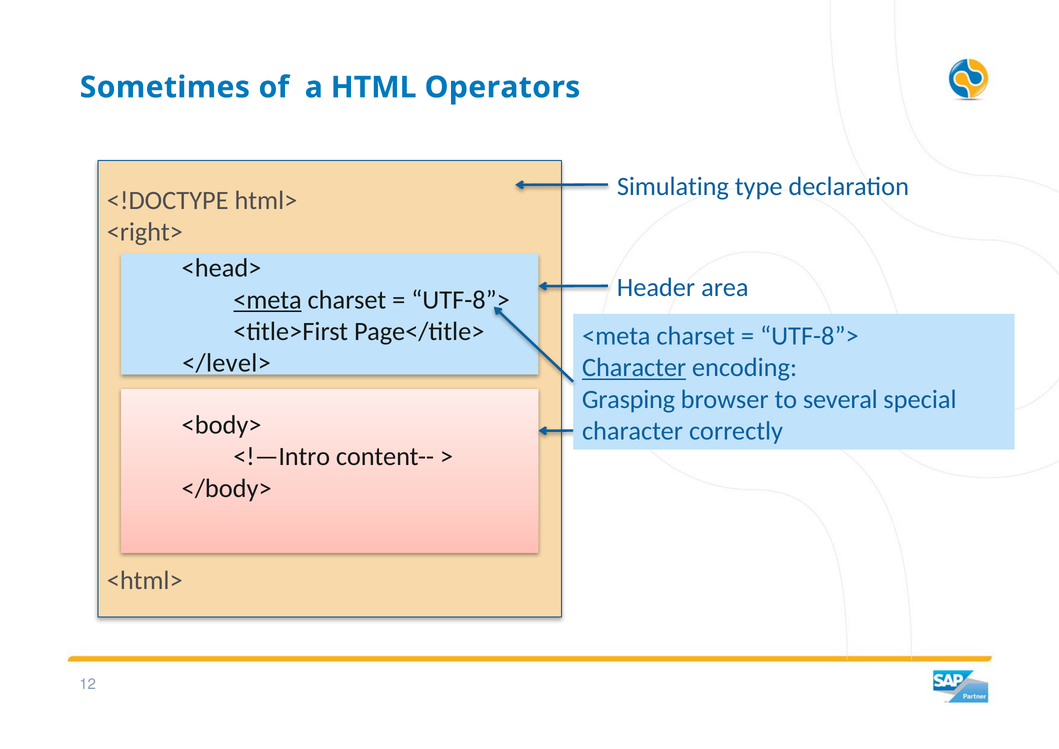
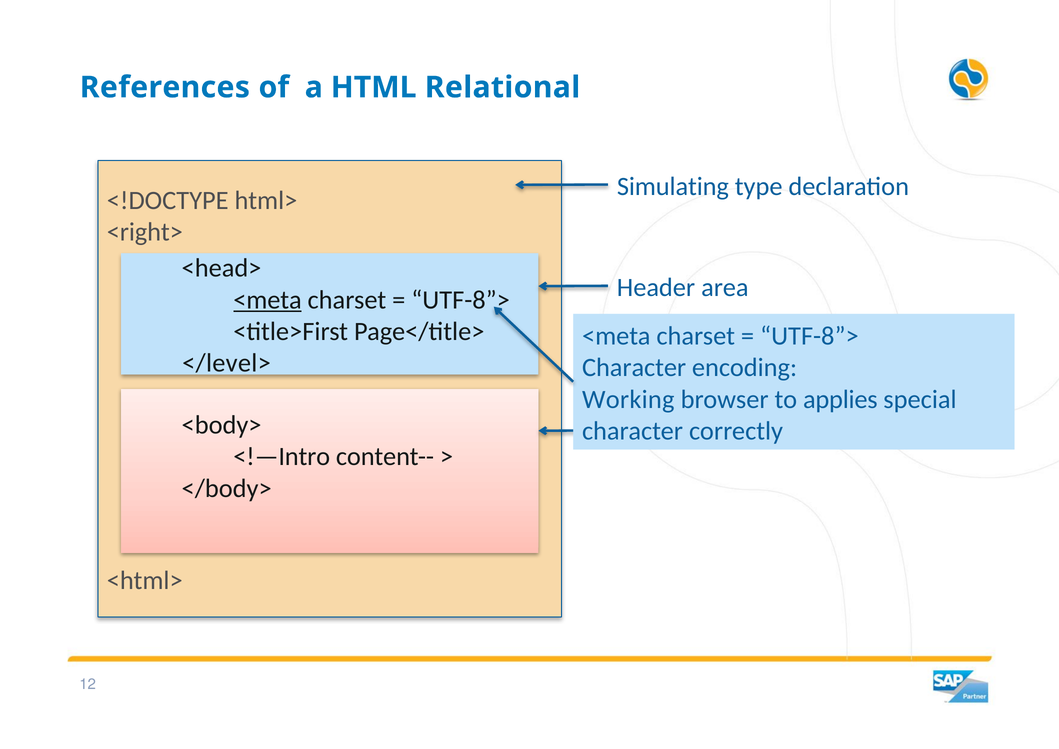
Sometimes: Sometimes -> References
Operators: Operators -> Relational
Character at (634, 368) underline: present -> none
Grasping: Grasping -> Working
several: several -> applies
